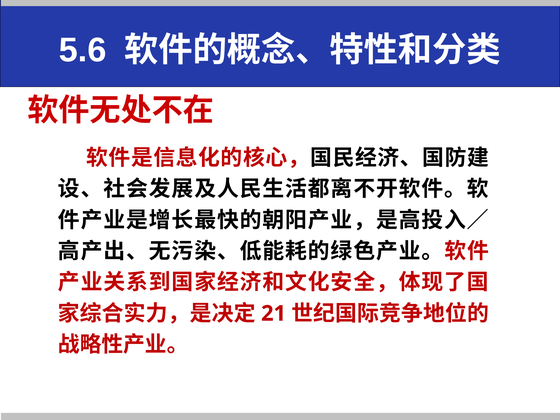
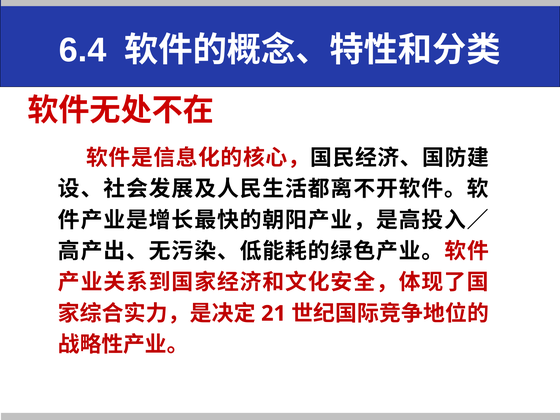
5.6: 5.6 -> 6.4
